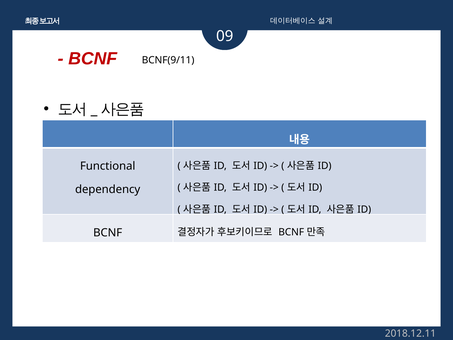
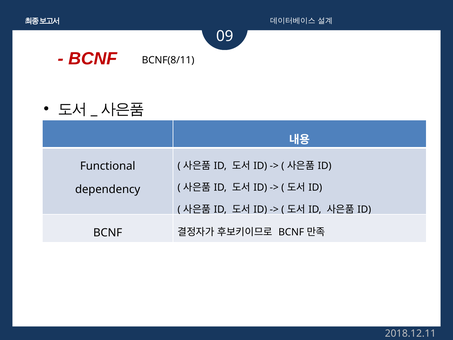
BCNF(9/11: BCNF(9/11 -> BCNF(8/11
